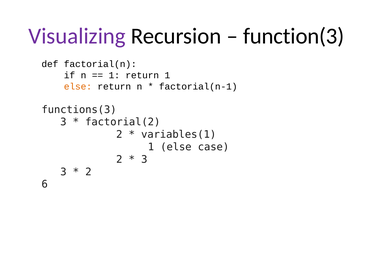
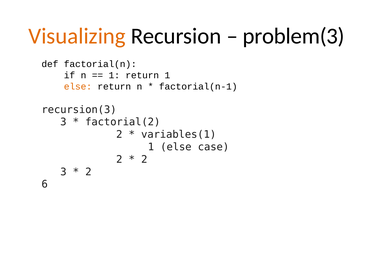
Visualizing colour: purple -> orange
function(3: function(3 -> problem(3
functions(3: functions(3 -> recursion(3
3 at (144, 159): 3 -> 2
